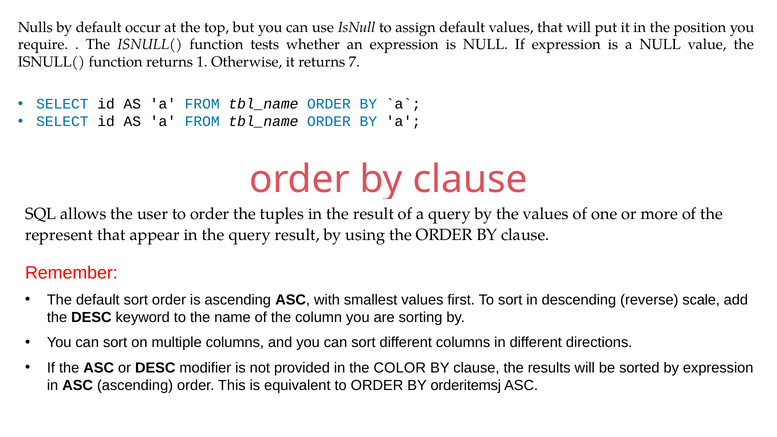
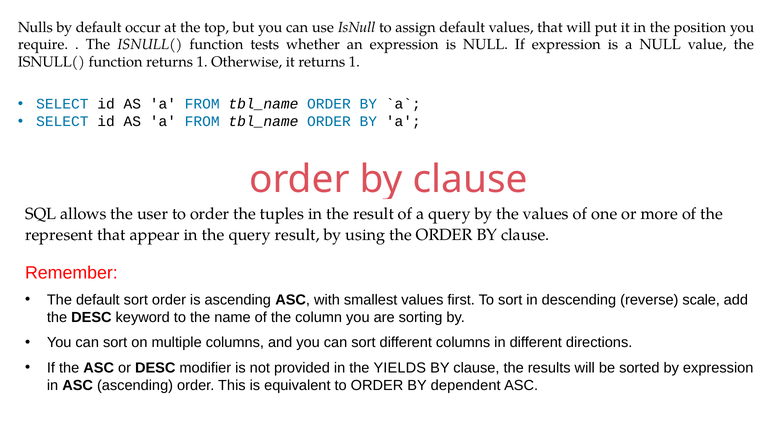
it returns 7: 7 -> 1
COLOR: COLOR -> YIELDS
orderitemsj: orderitemsj -> dependent
